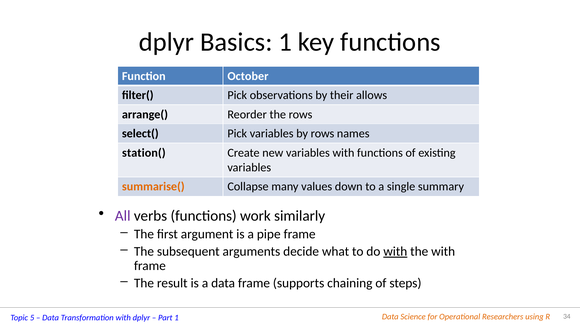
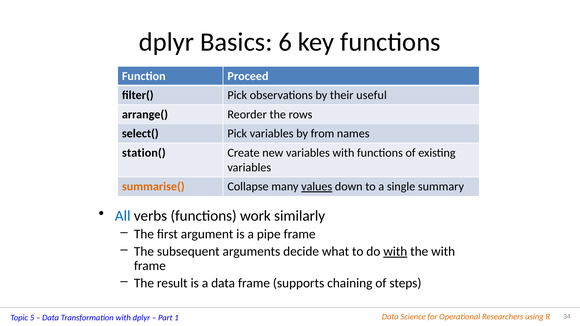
Basics 1: 1 -> 6
October: October -> Proceed
allows: allows -> useful
by rows: rows -> from
values underline: none -> present
All colour: purple -> blue
